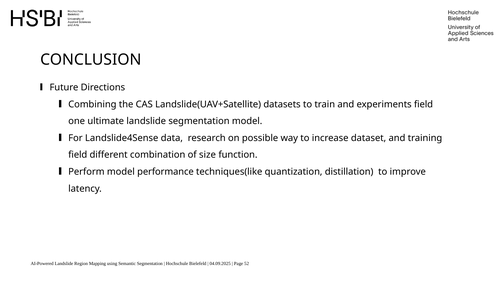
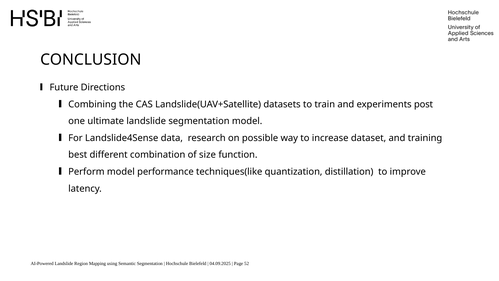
experiments field: field -> post
field at (78, 155): field -> best
